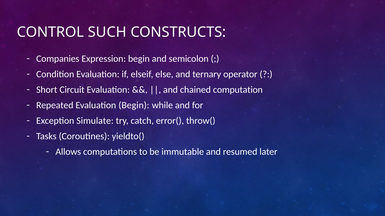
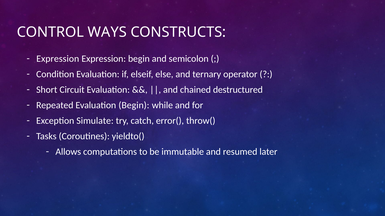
SUCH: SUCH -> WAYS
Companies at (58, 59): Companies -> Expression
computation: computation -> destructured
